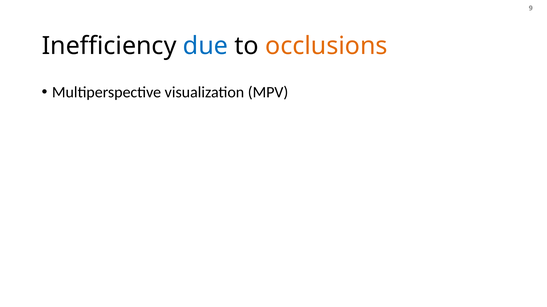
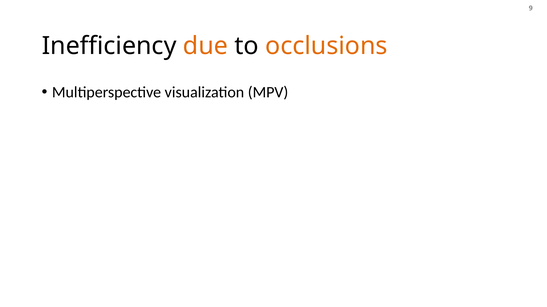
due colour: blue -> orange
